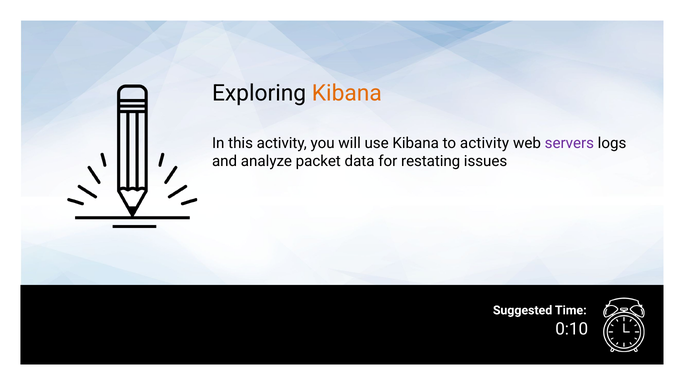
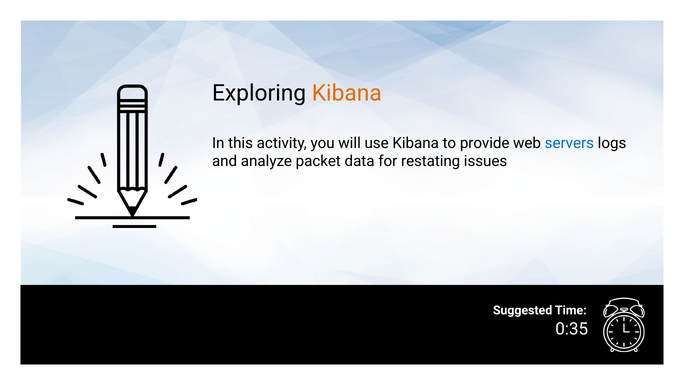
to activity: activity -> provide
servers colour: purple -> blue
0:10: 0:10 -> 0:35
